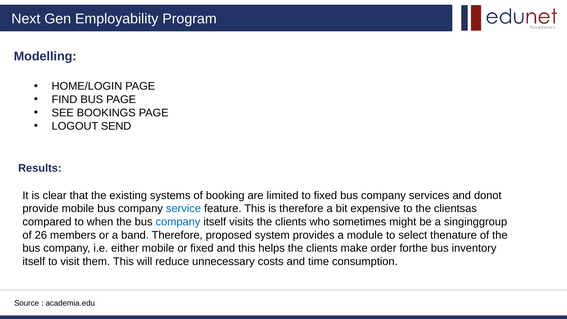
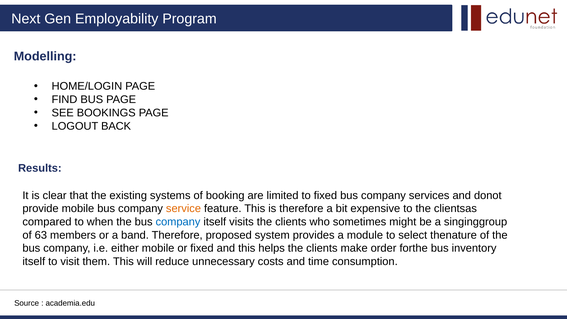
SEND: SEND -> BACK
service colour: blue -> orange
26: 26 -> 63
